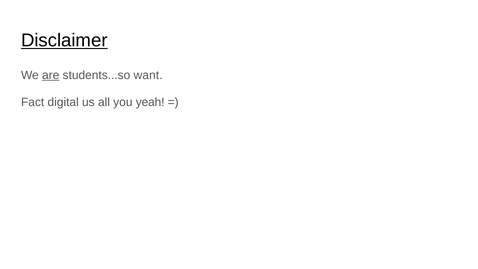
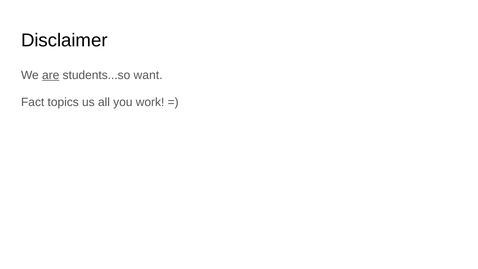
Disclaimer underline: present -> none
digital: digital -> topics
yeah: yeah -> work
